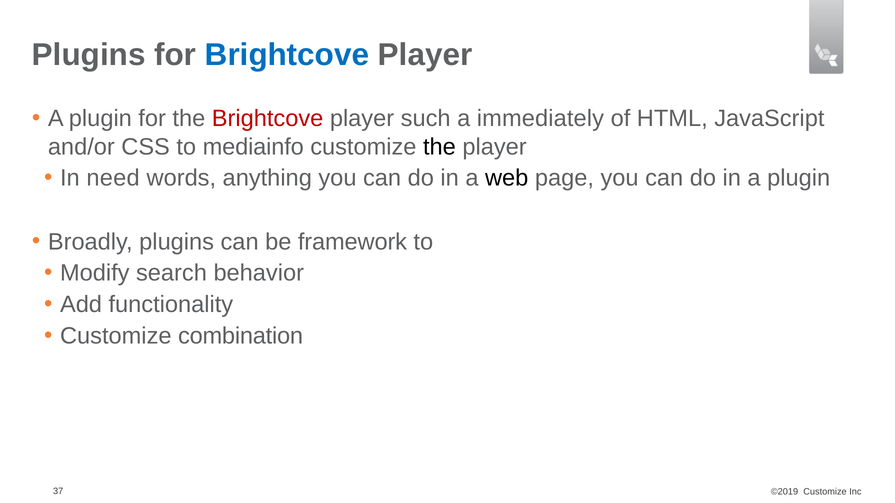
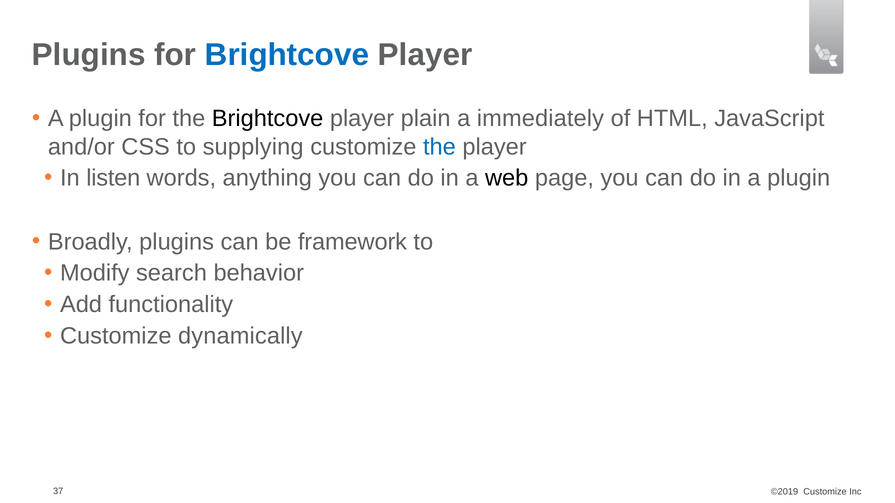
Brightcove at (268, 119) colour: red -> black
such: such -> plain
mediainfo: mediainfo -> supplying
the at (439, 147) colour: black -> blue
need: need -> listen
combination: combination -> dynamically
